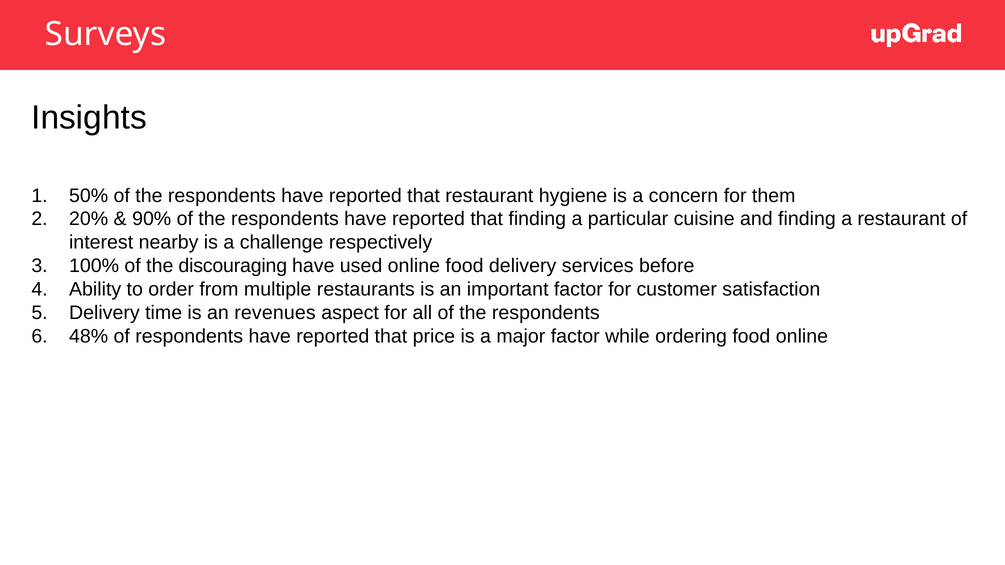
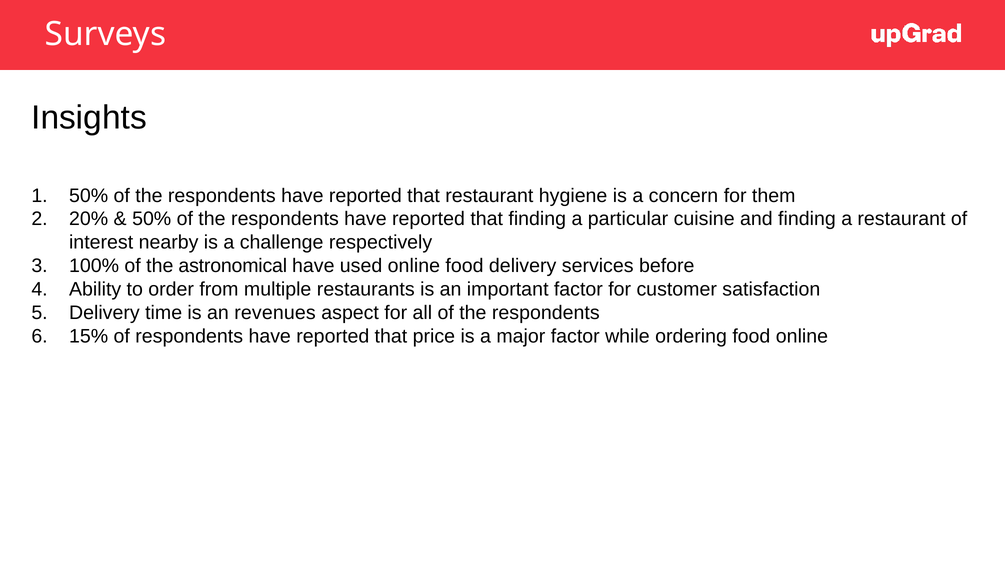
90% at (152, 219): 90% -> 50%
discouraging: discouraging -> astronomical
48%: 48% -> 15%
